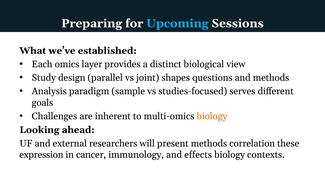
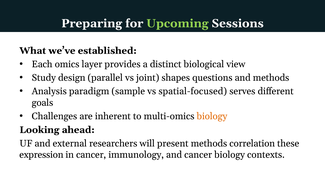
Upcoming colour: light blue -> light green
studies-focused: studies-focused -> spatial-focused
and effects: effects -> cancer
